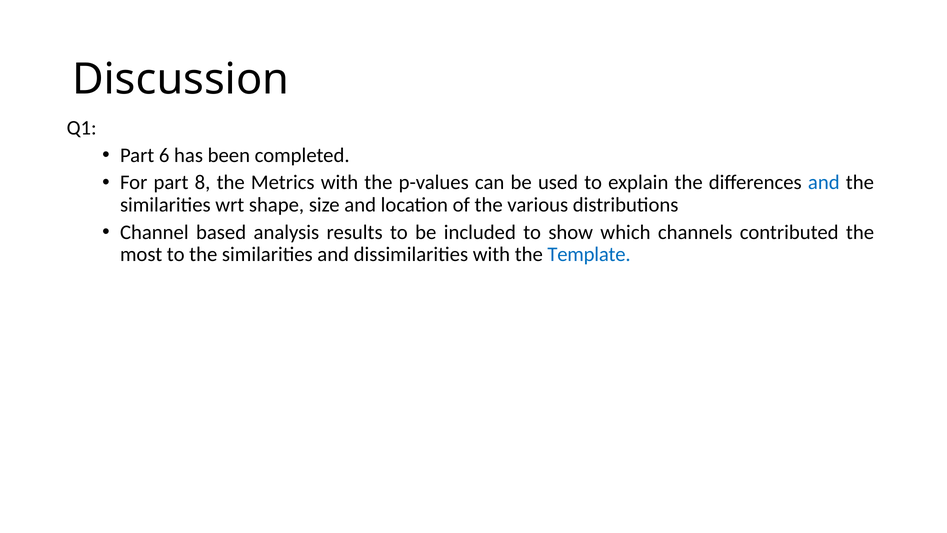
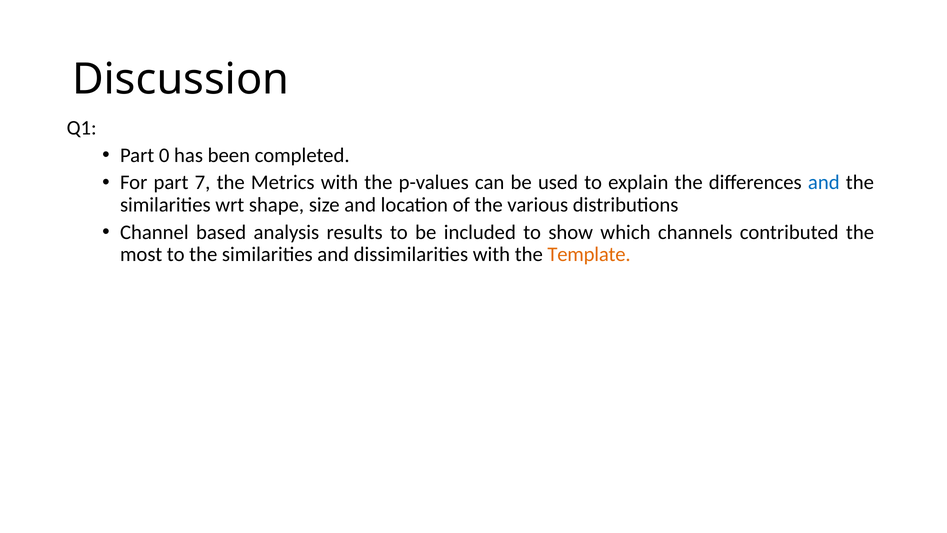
6: 6 -> 0
8: 8 -> 7
Template colour: blue -> orange
